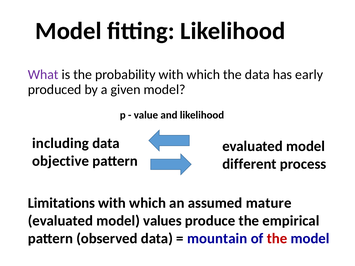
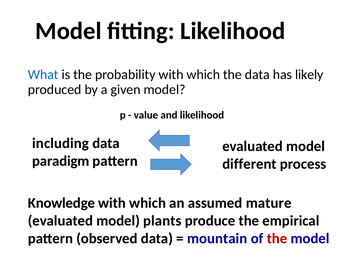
What colour: purple -> blue
early: early -> likely
objective: objective -> paradigm
Limitations: Limitations -> Knowledge
values: values -> plants
